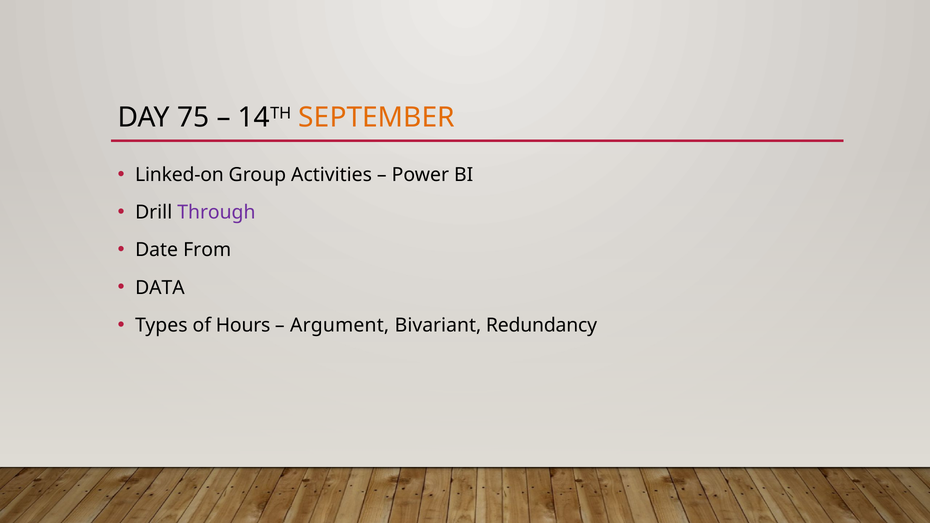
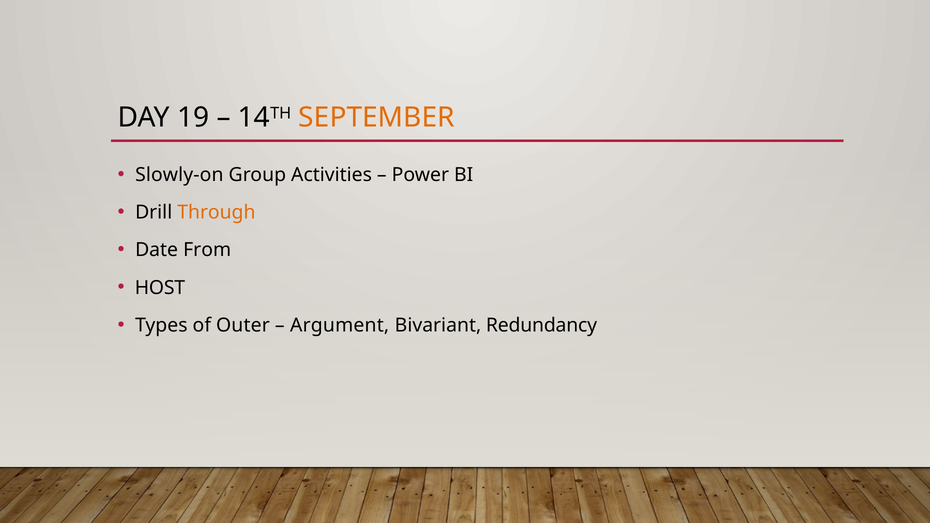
75: 75 -> 19
Linked-on: Linked-on -> Slowly-on
Through colour: purple -> orange
DATA: DATA -> HOST
Hours: Hours -> Outer
